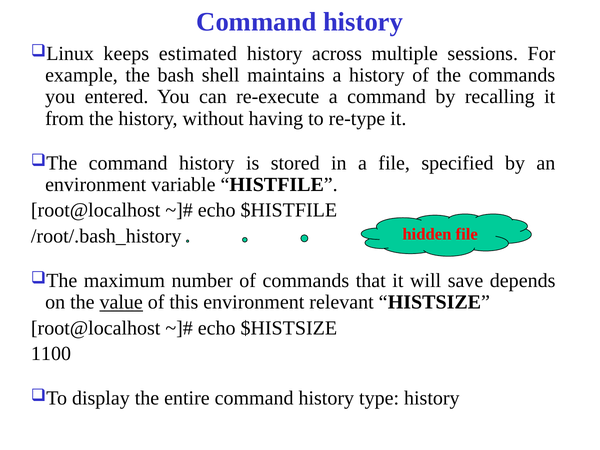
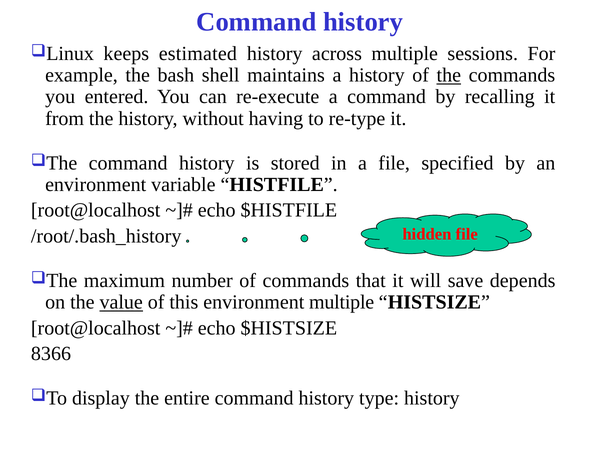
the at (449, 75) underline: none -> present
environment relevant: relevant -> multiple
1100: 1100 -> 8366
